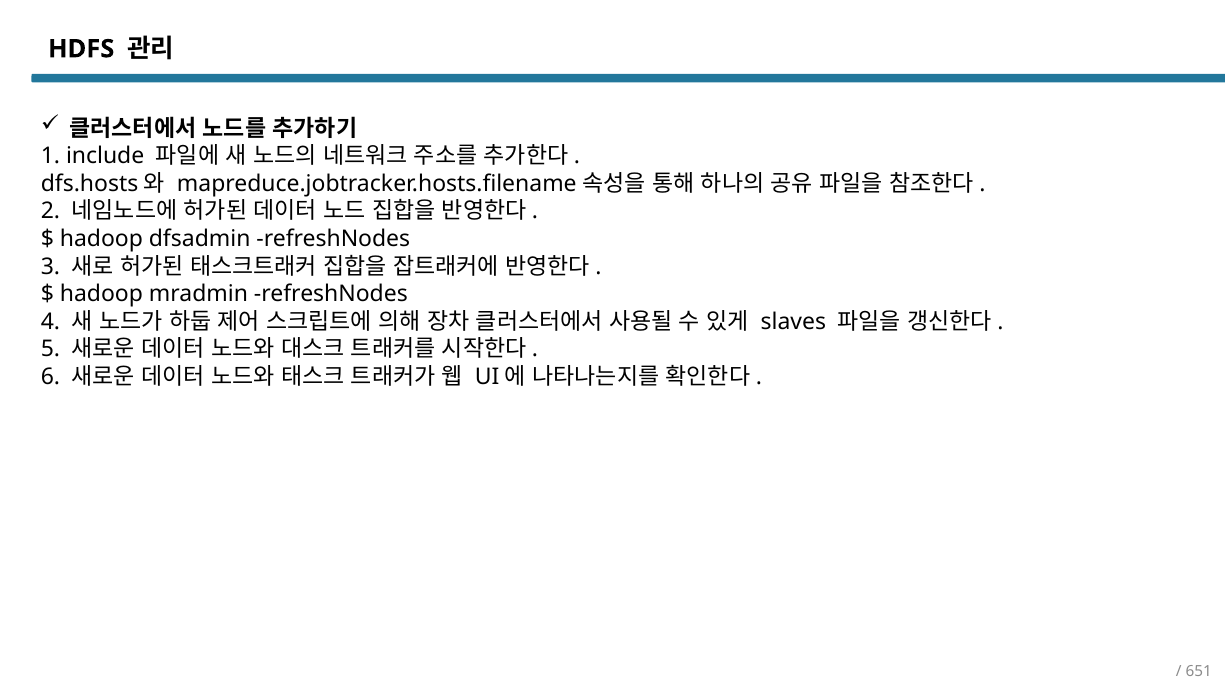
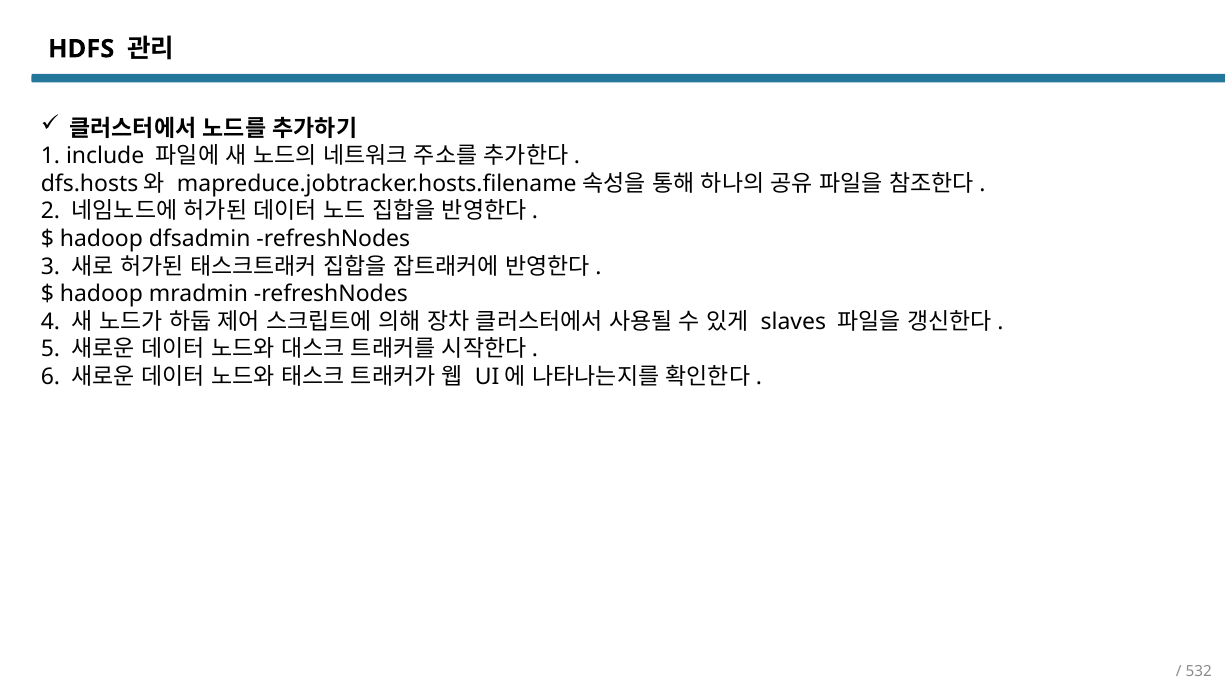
651: 651 -> 532
